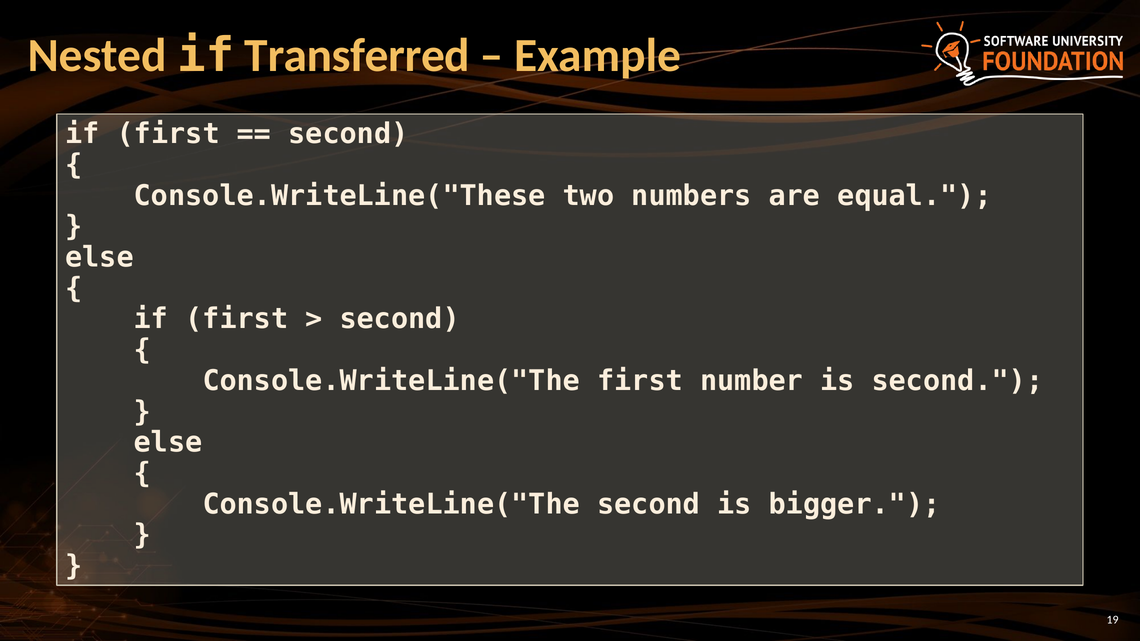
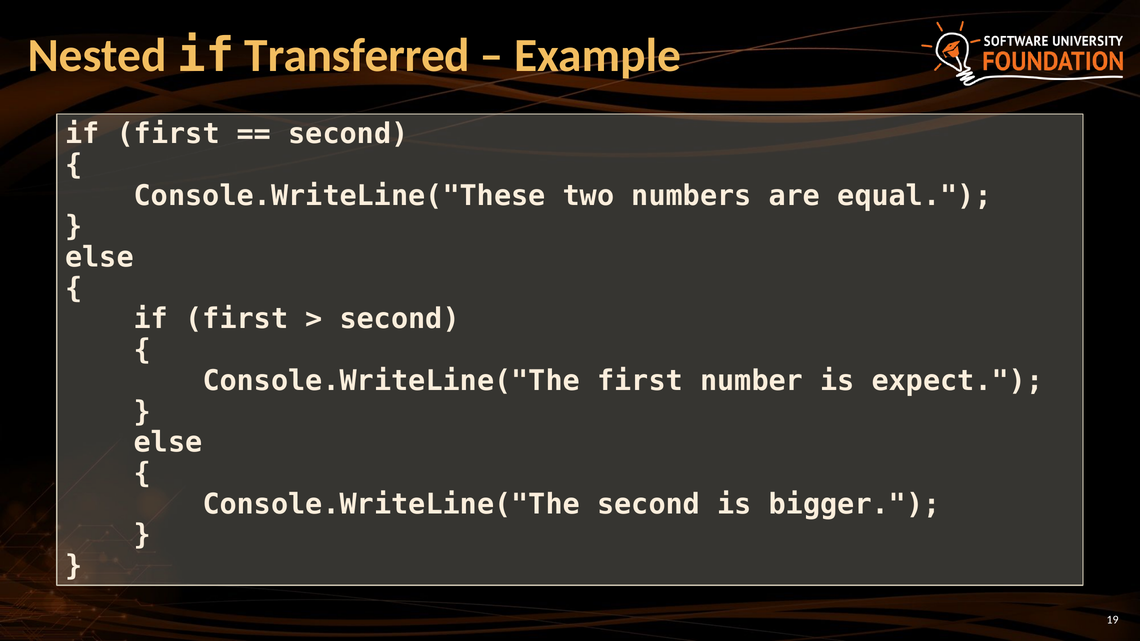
is second: second -> expect
